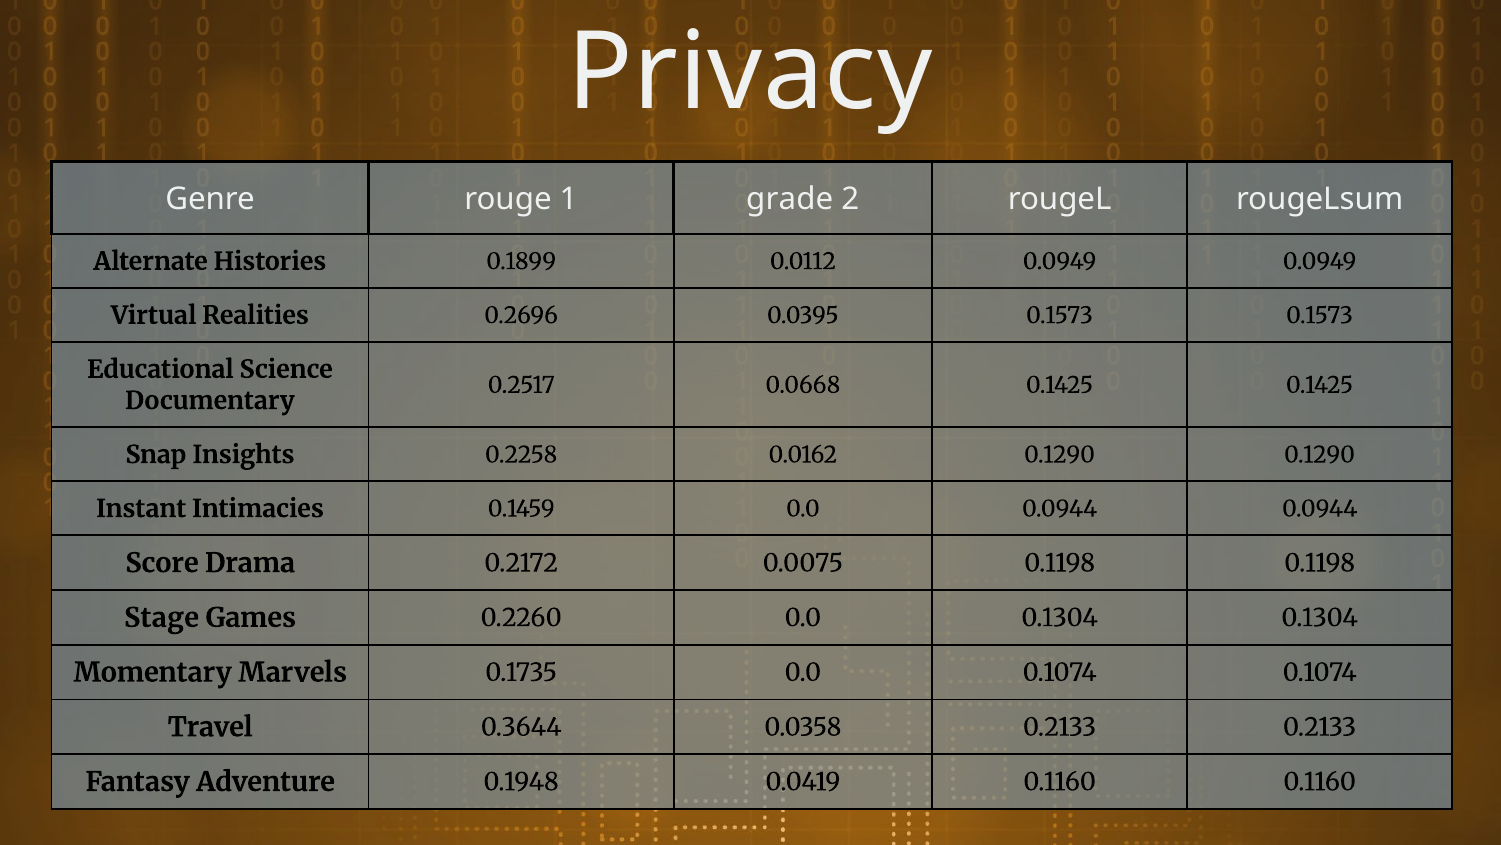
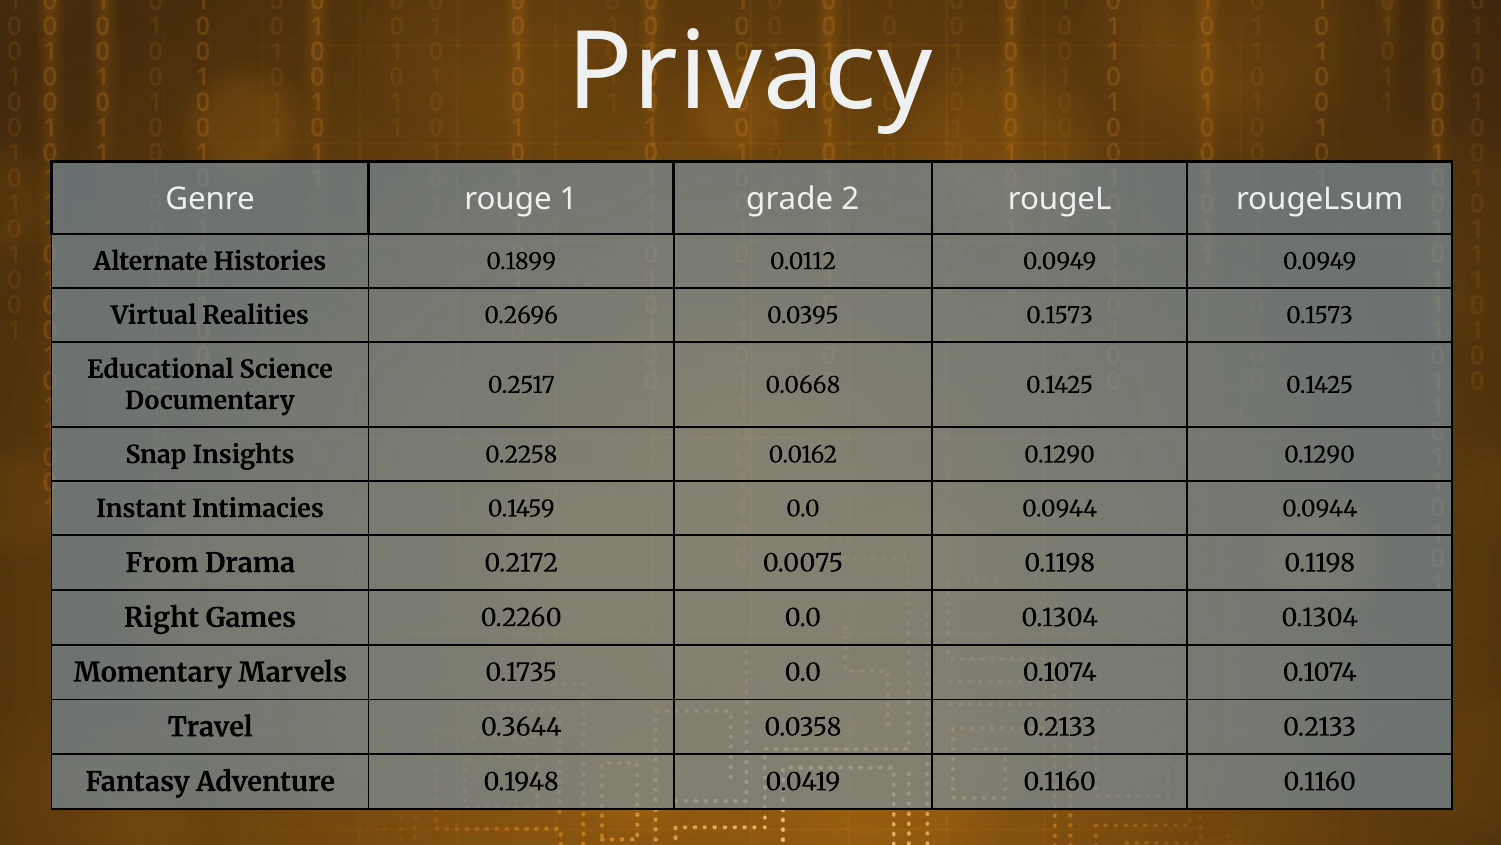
Score: Score -> From
Stage: Stage -> Right
